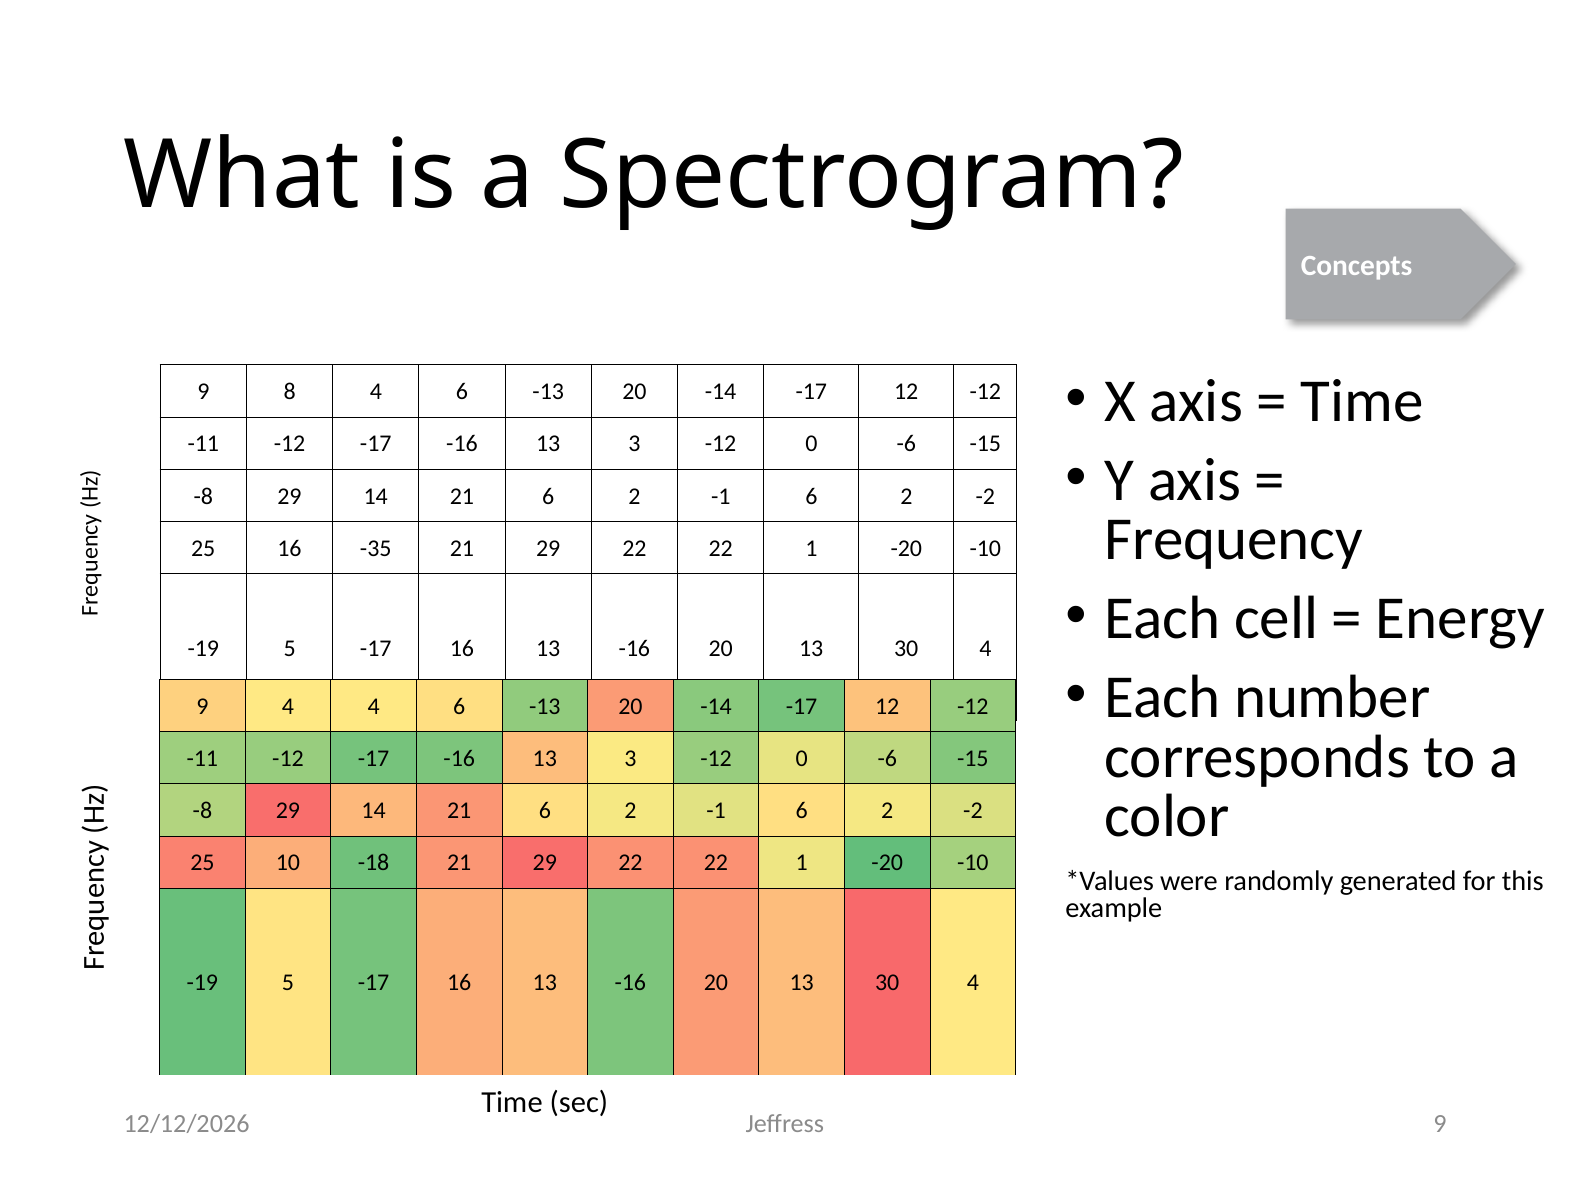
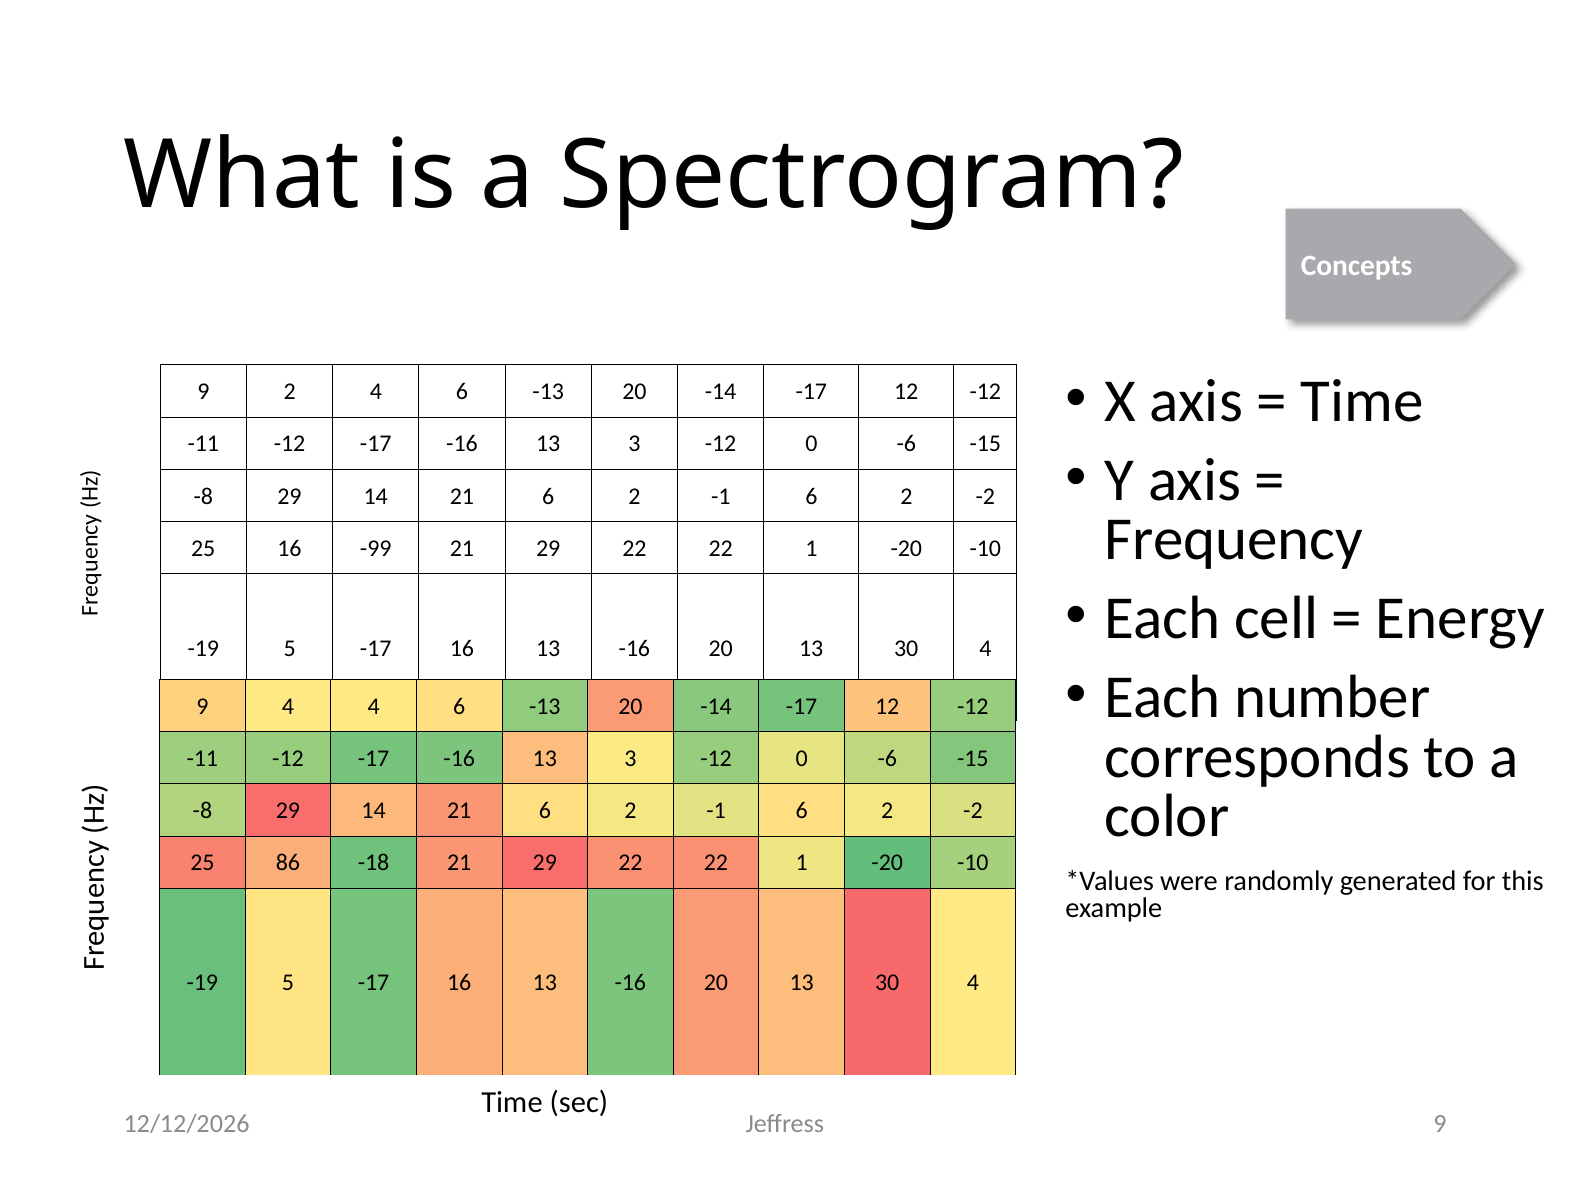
9 8: 8 -> 2
-35: -35 -> -99
10: 10 -> 86
